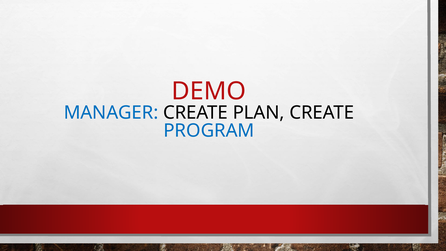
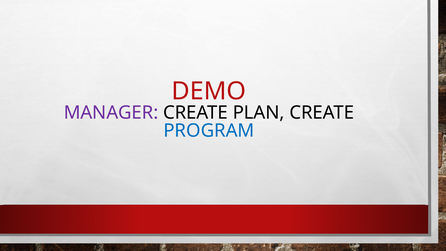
MANAGER colour: blue -> purple
